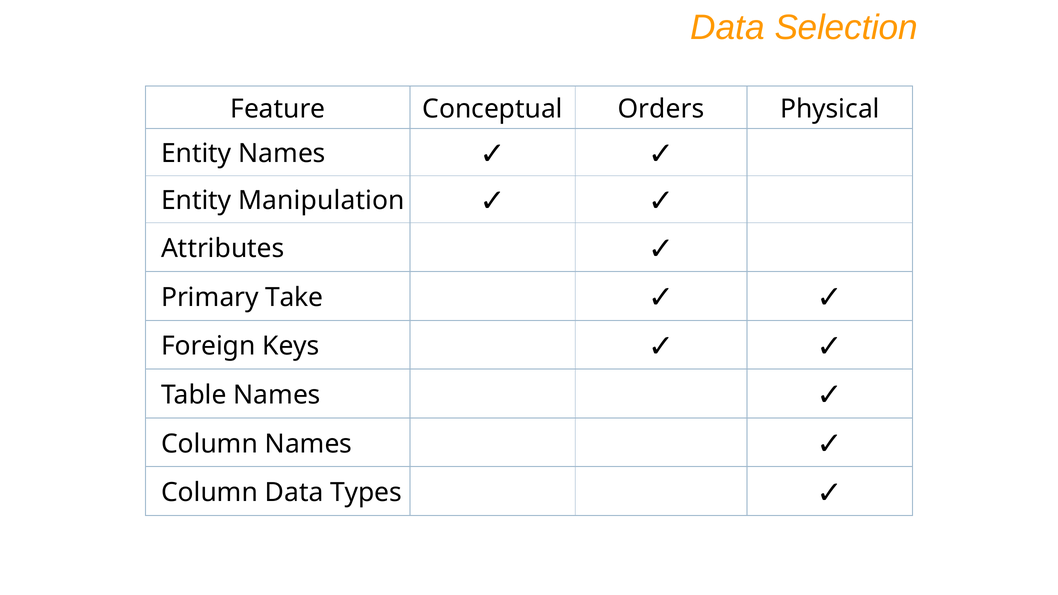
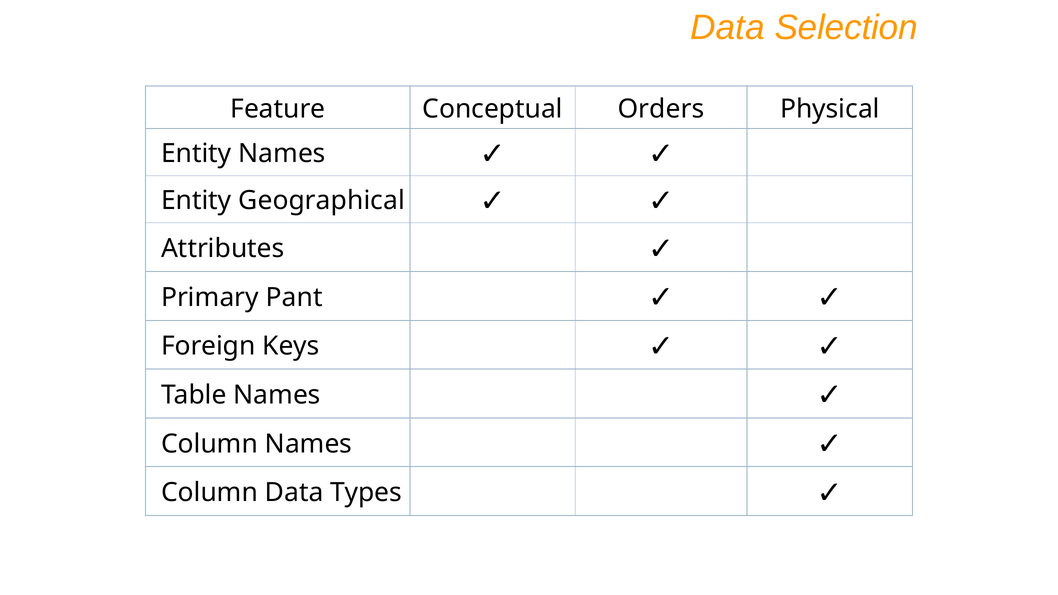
Manipulation: Manipulation -> Geographical
Take: Take -> Pant
